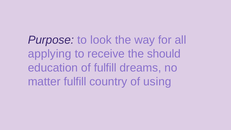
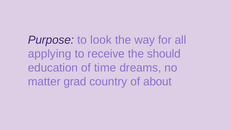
of fulfill: fulfill -> time
matter fulfill: fulfill -> grad
using: using -> about
